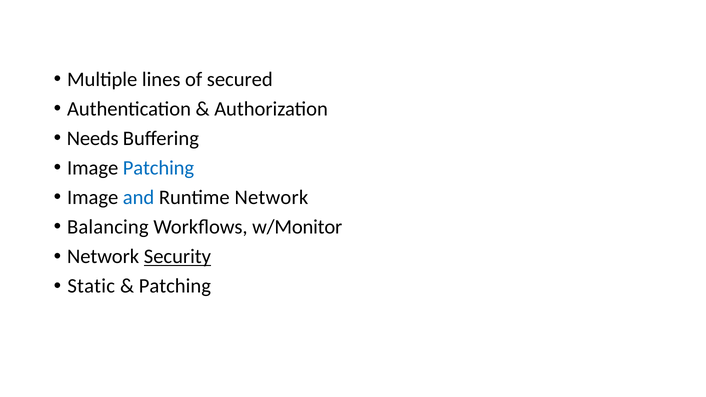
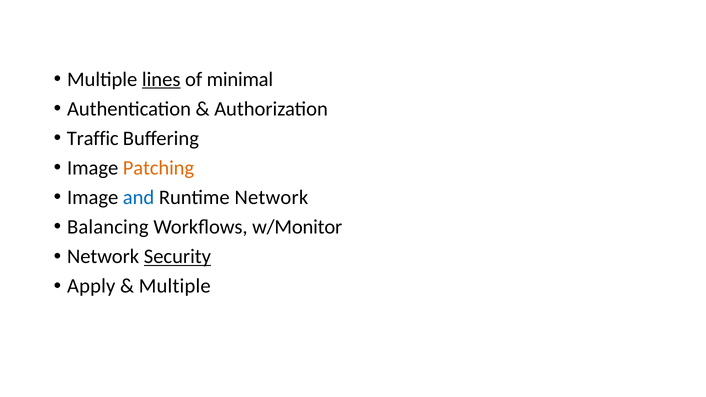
lines underline: none -> present
secured: secured -> minimal
Needs: Needs -> Traffic
Patching at (158, 168) colour: blue -> orange
Static: Static -> Apply
Patching at (175, 286): Patching -> Multiple
